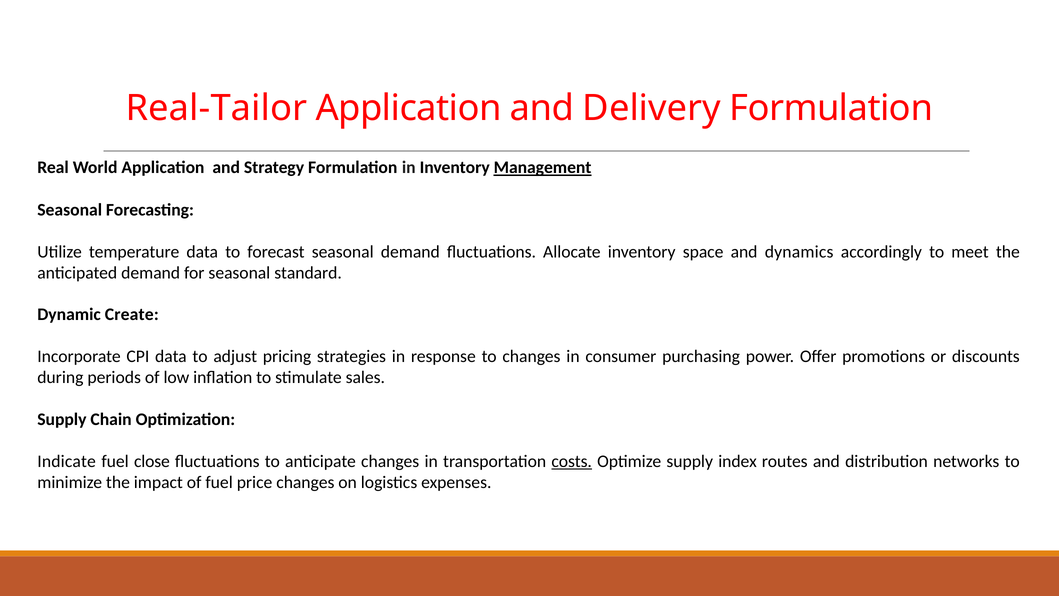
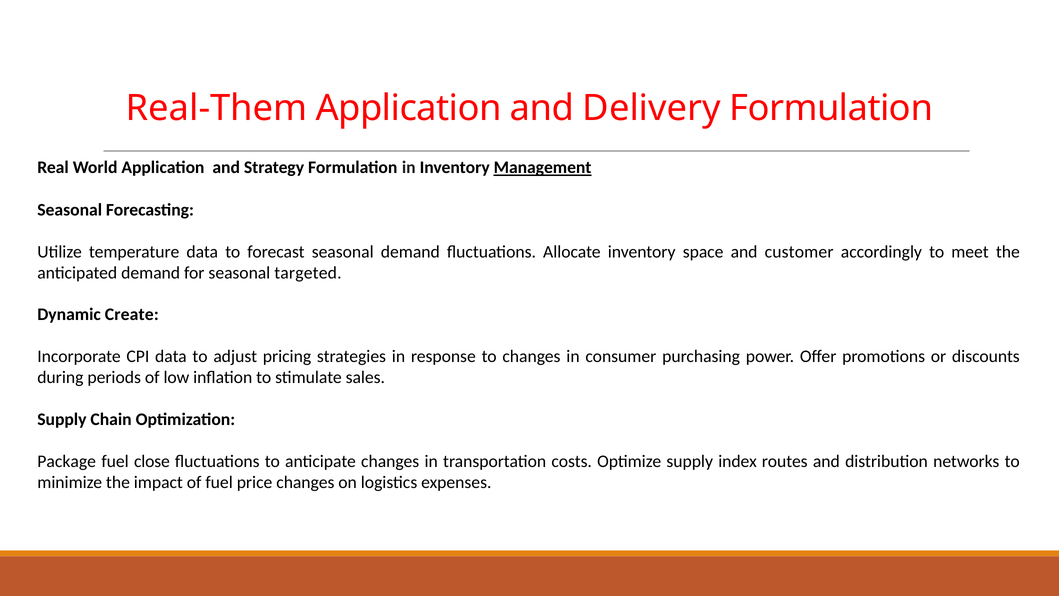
Real-Tailor: Real-Tailor -> Real-Them
dynamics: dynamics -> customer
standard: standard -> targeted
Indicate: Indicate -> Package
costs underline: present -> none
